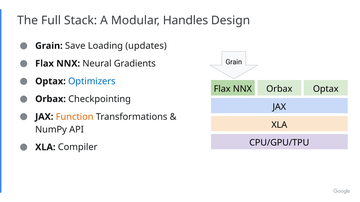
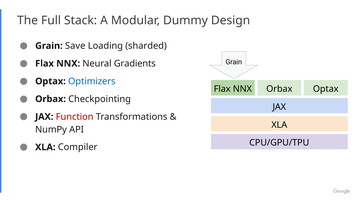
Handles: Handles -> Dummy
updates: updates -> sharded
Function colour: orange -> red
